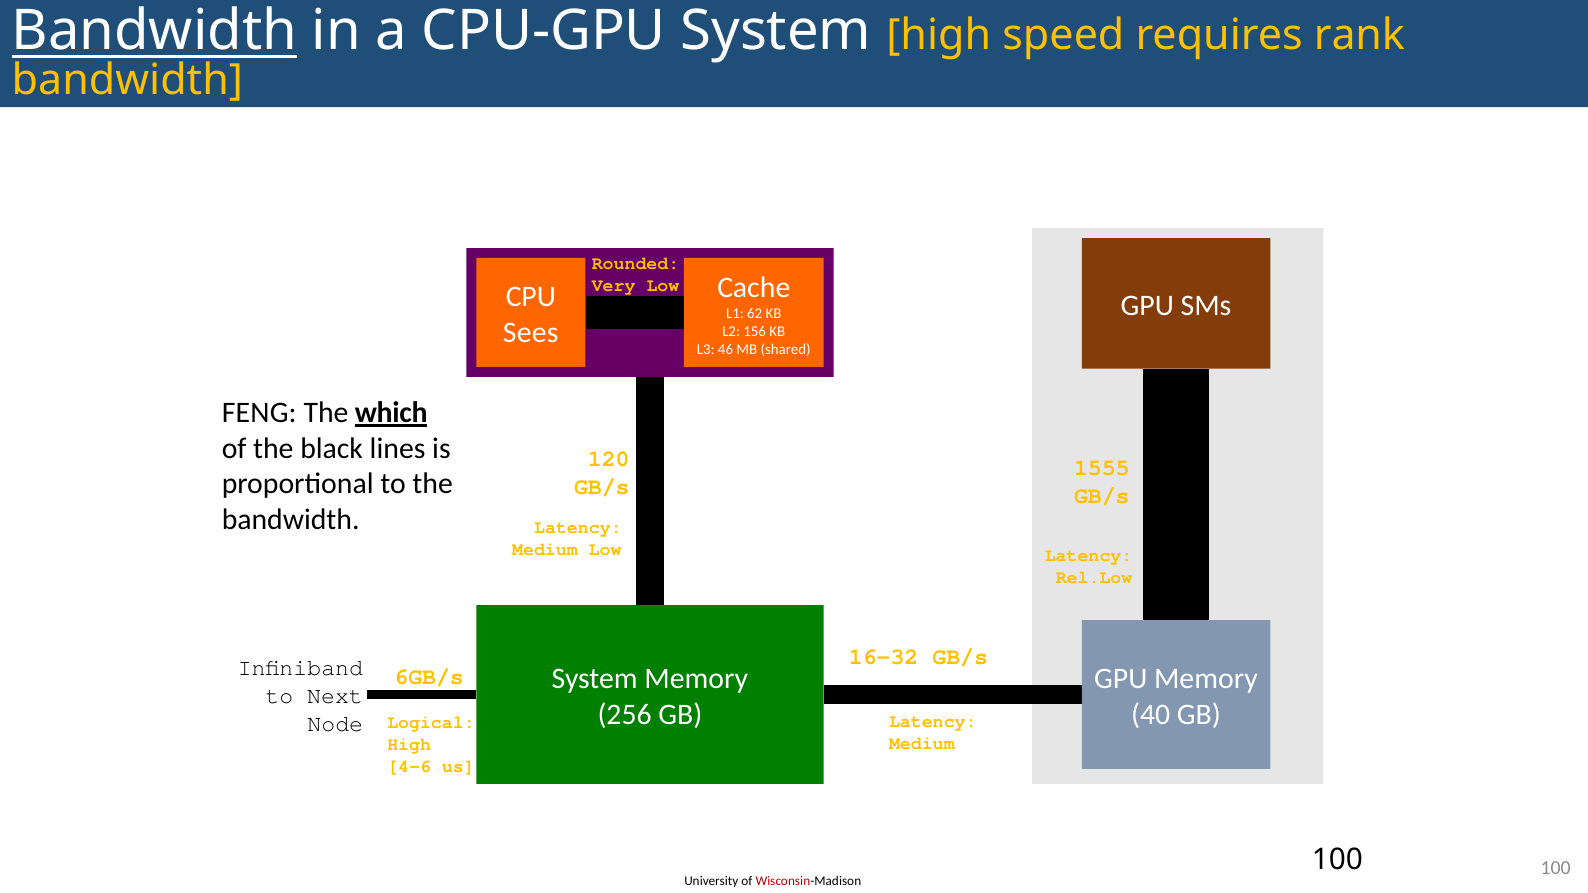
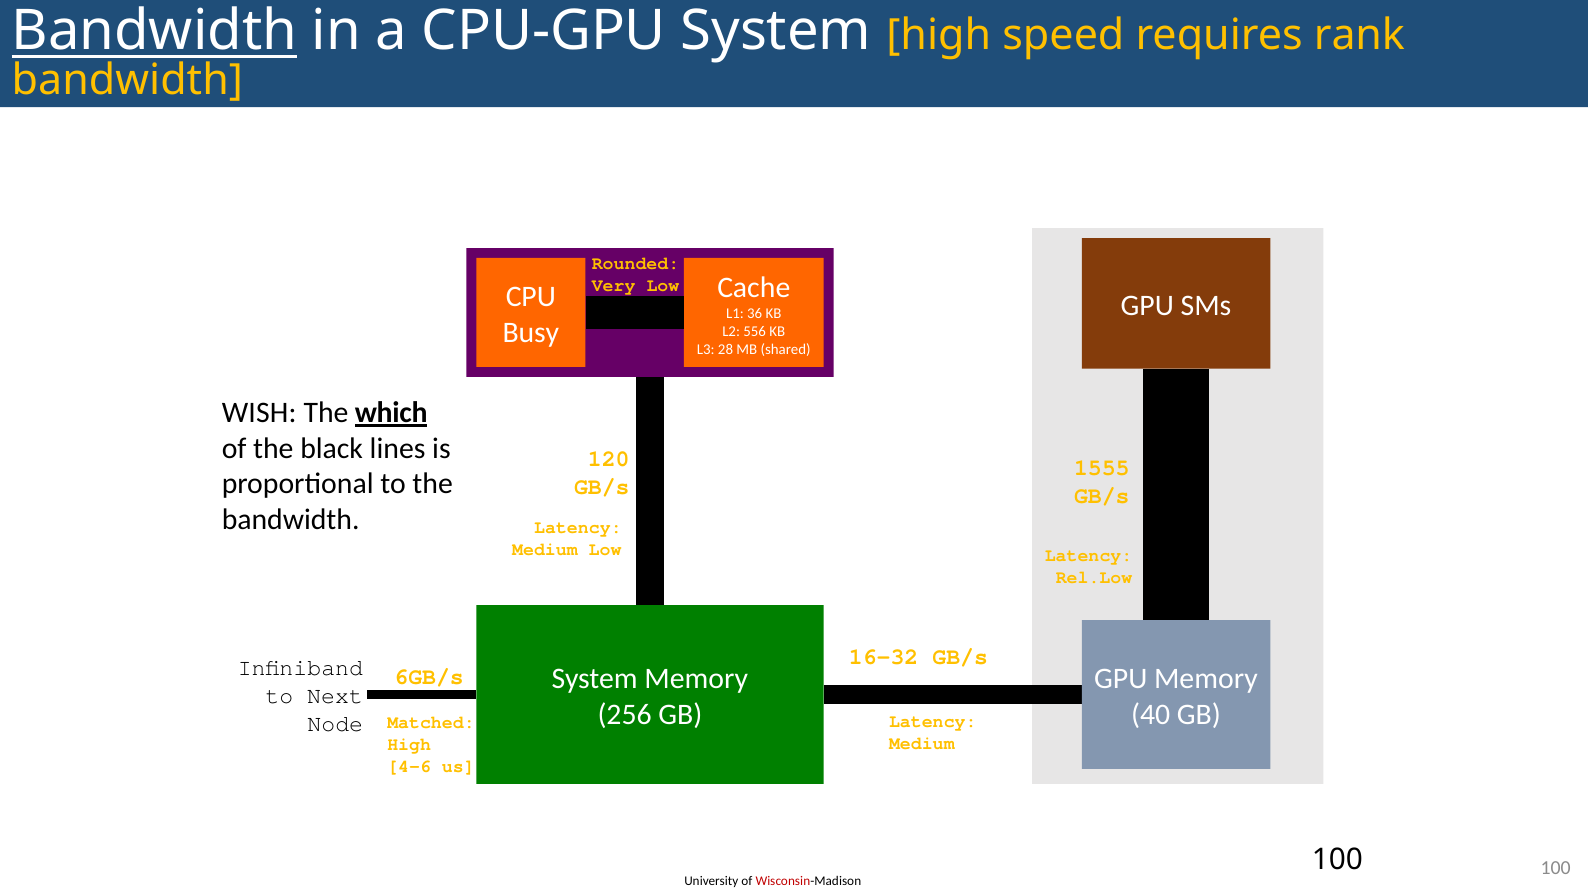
62: 62 -> 36
Sees: Sees -> Busy
156: 156 -> 556
46: 46 -> 28
FENG: FENG -> WISH
Logical: Logical -> Matched
